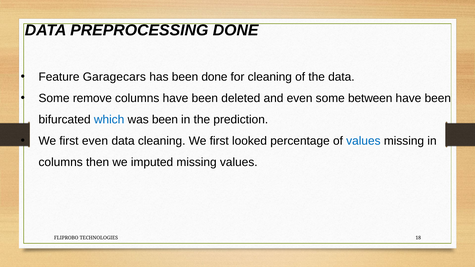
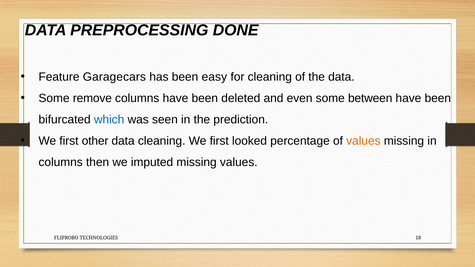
been done: done -> easy
was been: been -> seen
first even: even -> other
values at (363, 141) colour: blue -> orange
